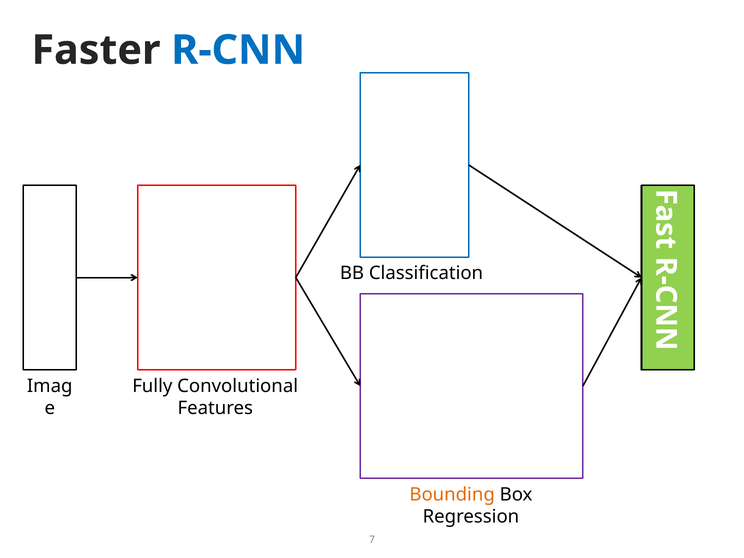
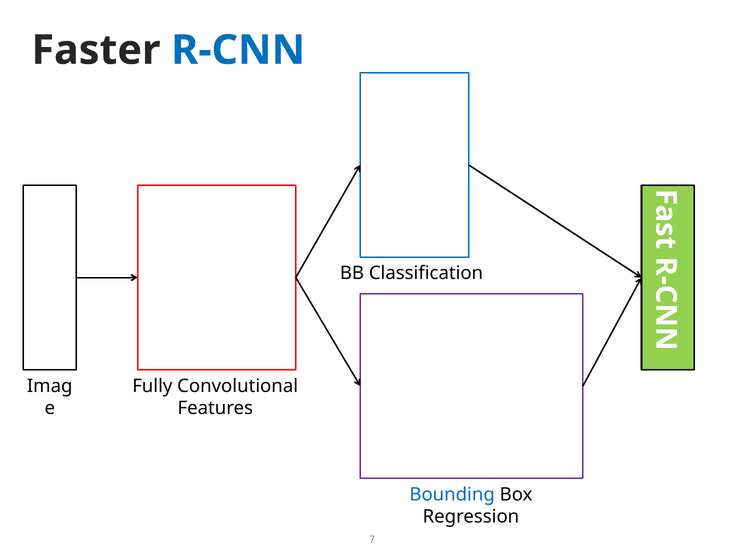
Bounding colour: orange -> blue
